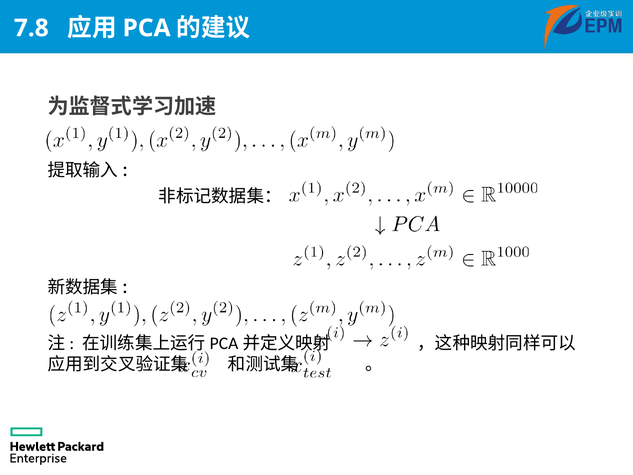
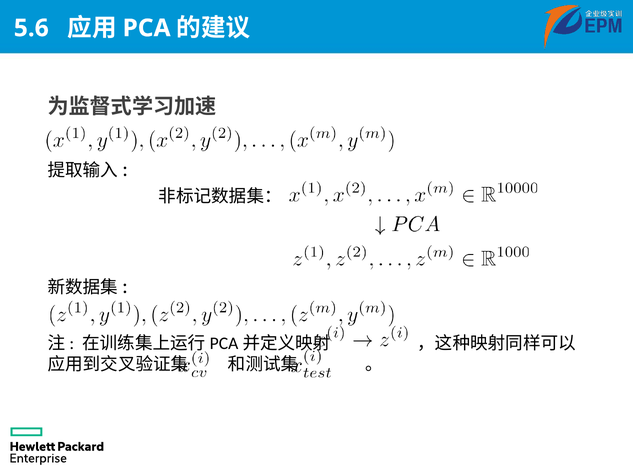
7.8: 7.8 -> 5.6
